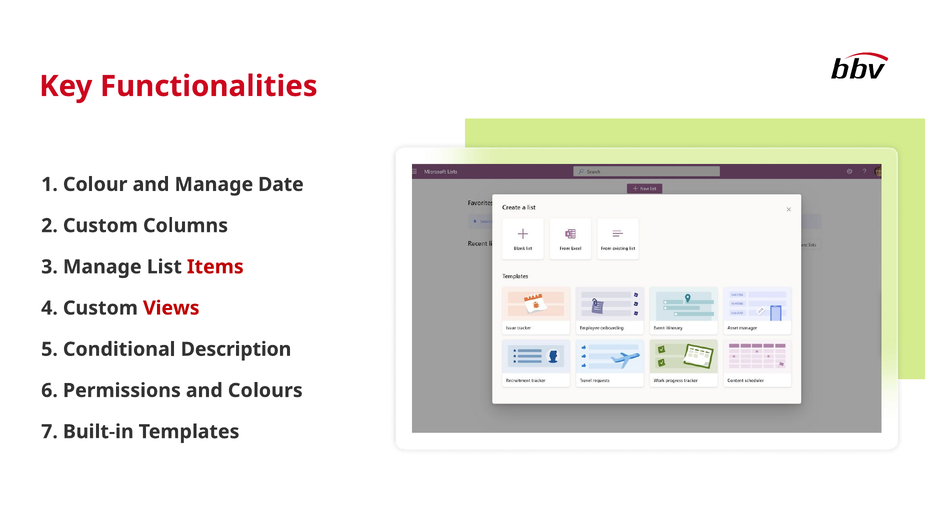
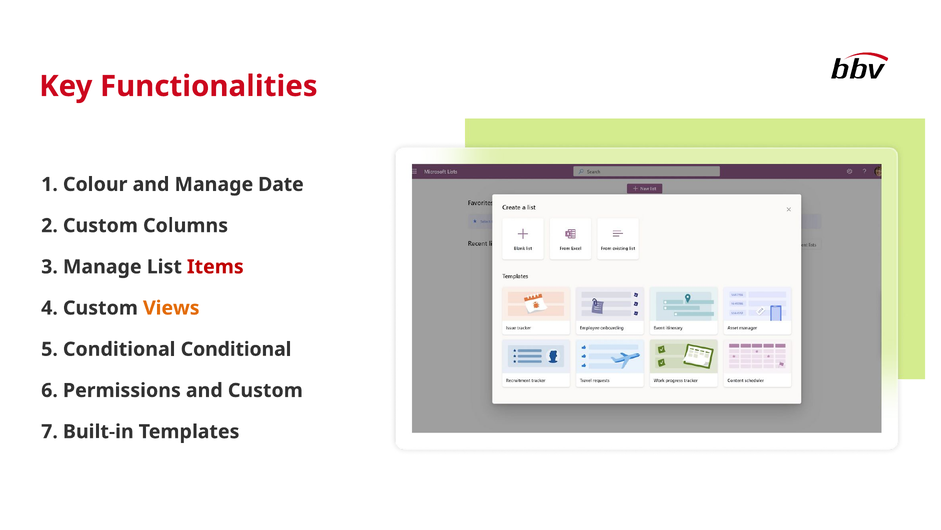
Views colour: red -> orange
Conditional Description: Description -> Conditional
and Colours: Colours -> Custom
